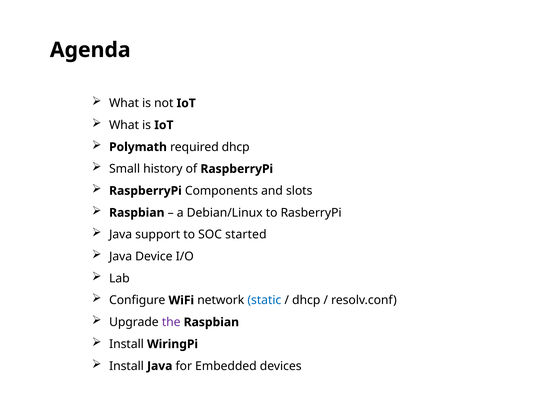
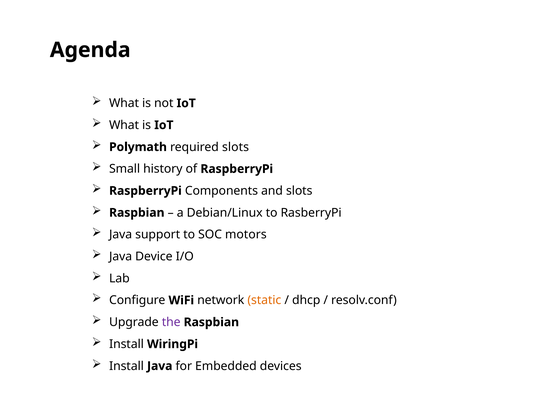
required dhcp: dhcp -> slots
started: started -> motors
static colour: blue -> orange
